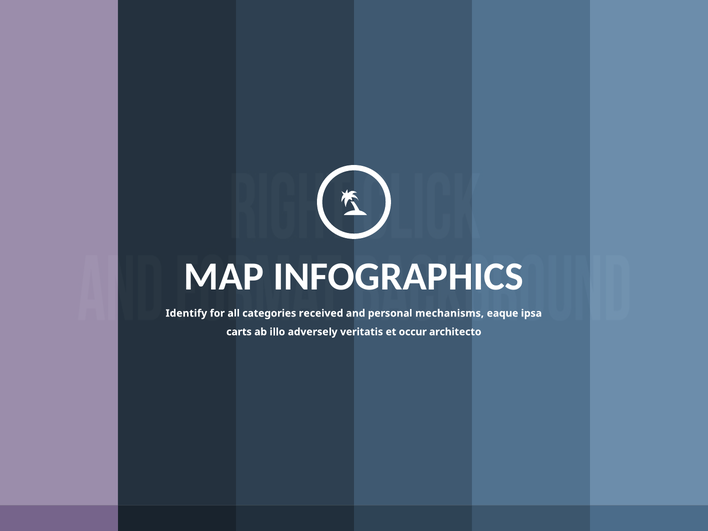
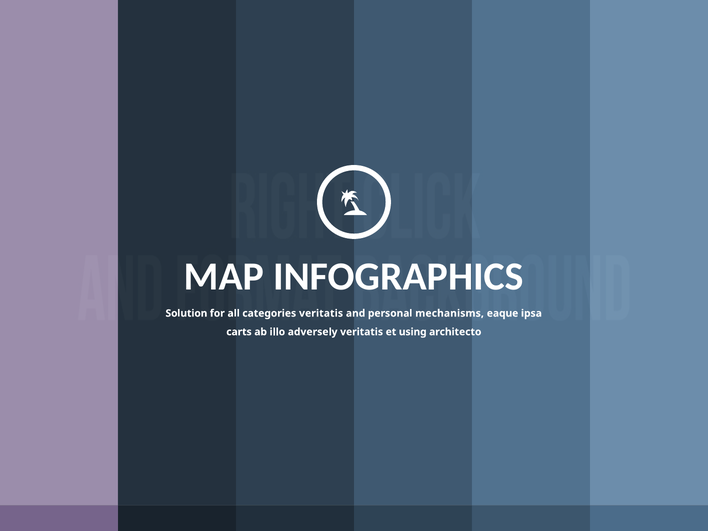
Identify: Identify -> Solution
categories received: received -> veritatis
occur: occur -> using
